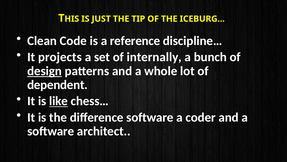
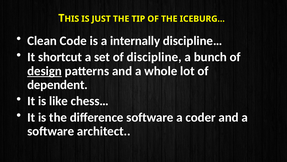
reference: reference -> internally
projects: projects -> shortcut
internally: internally -> discipline
like underline: present -> none
